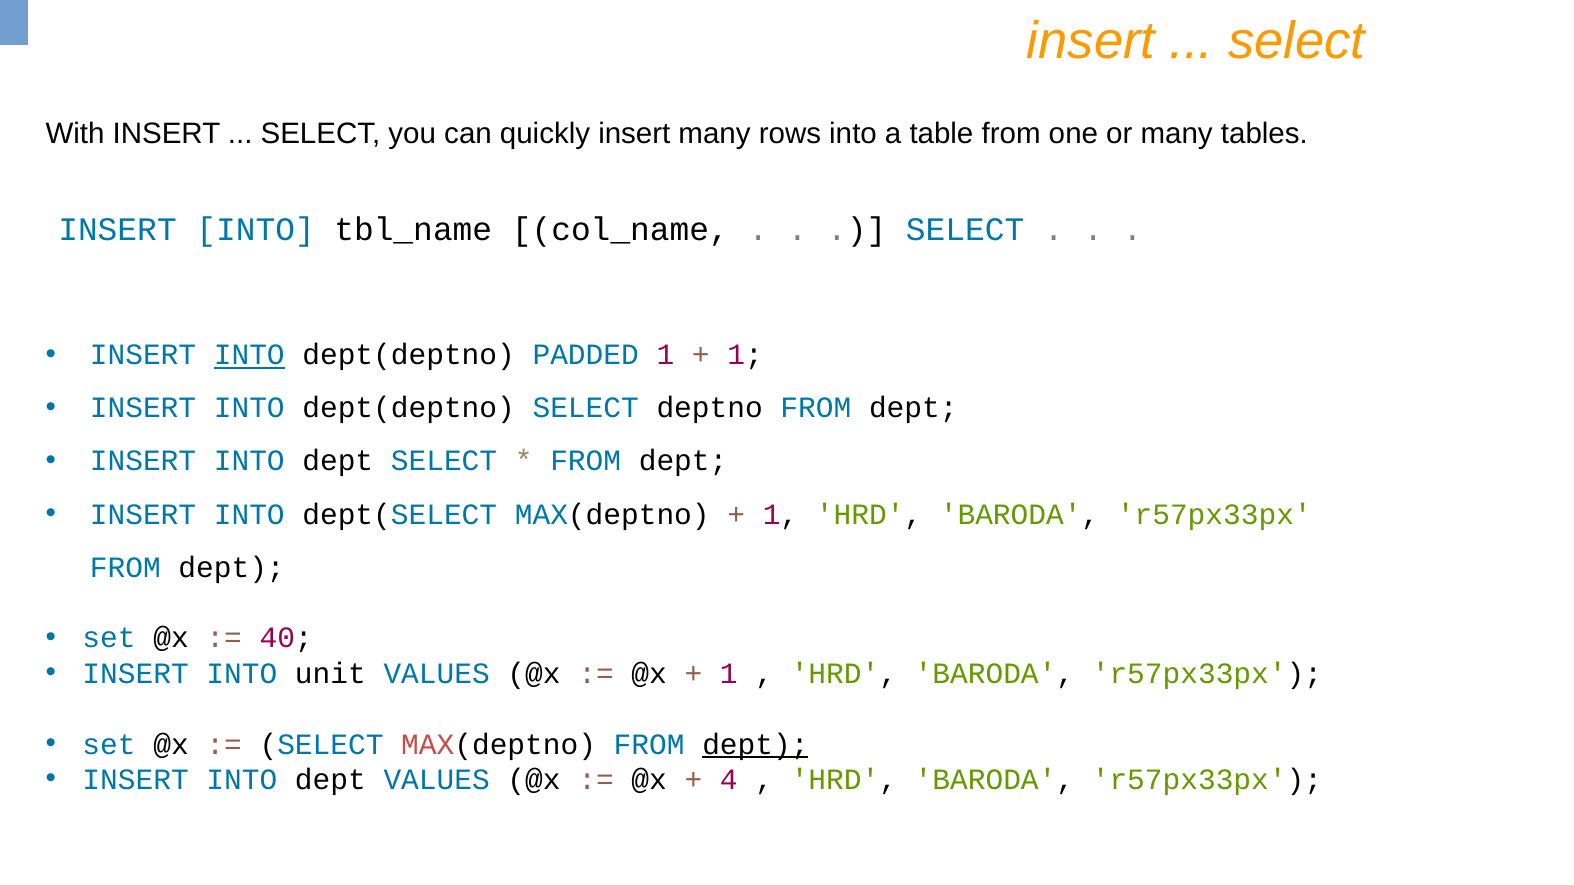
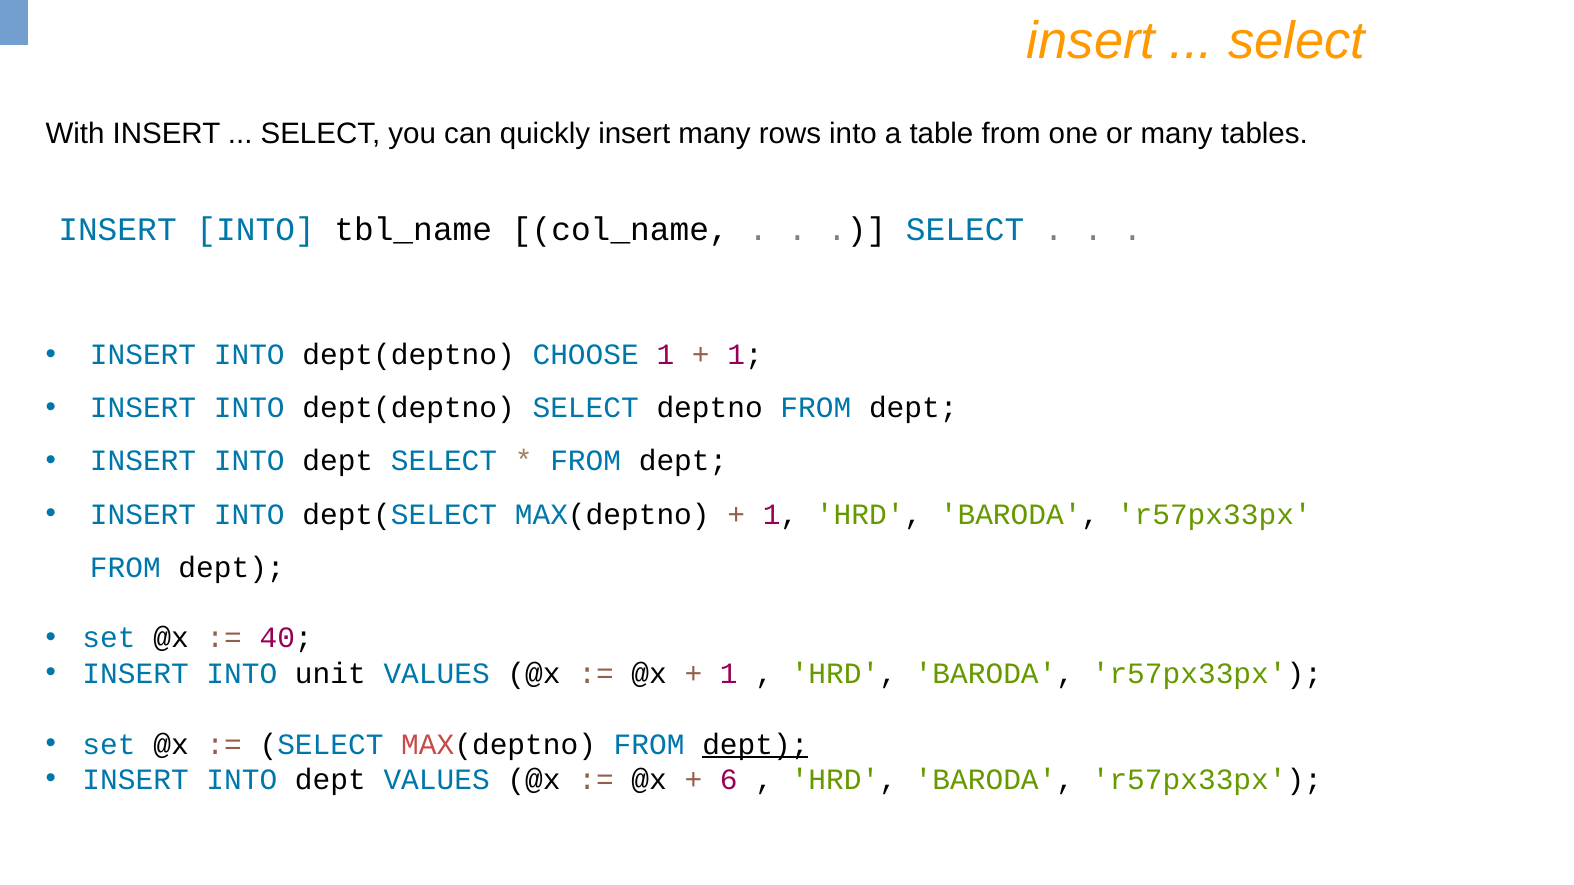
INTO at (249, 355) underline: present -> none
PADDED: PADDED -> CHOOSE
4: 4 -> 6
